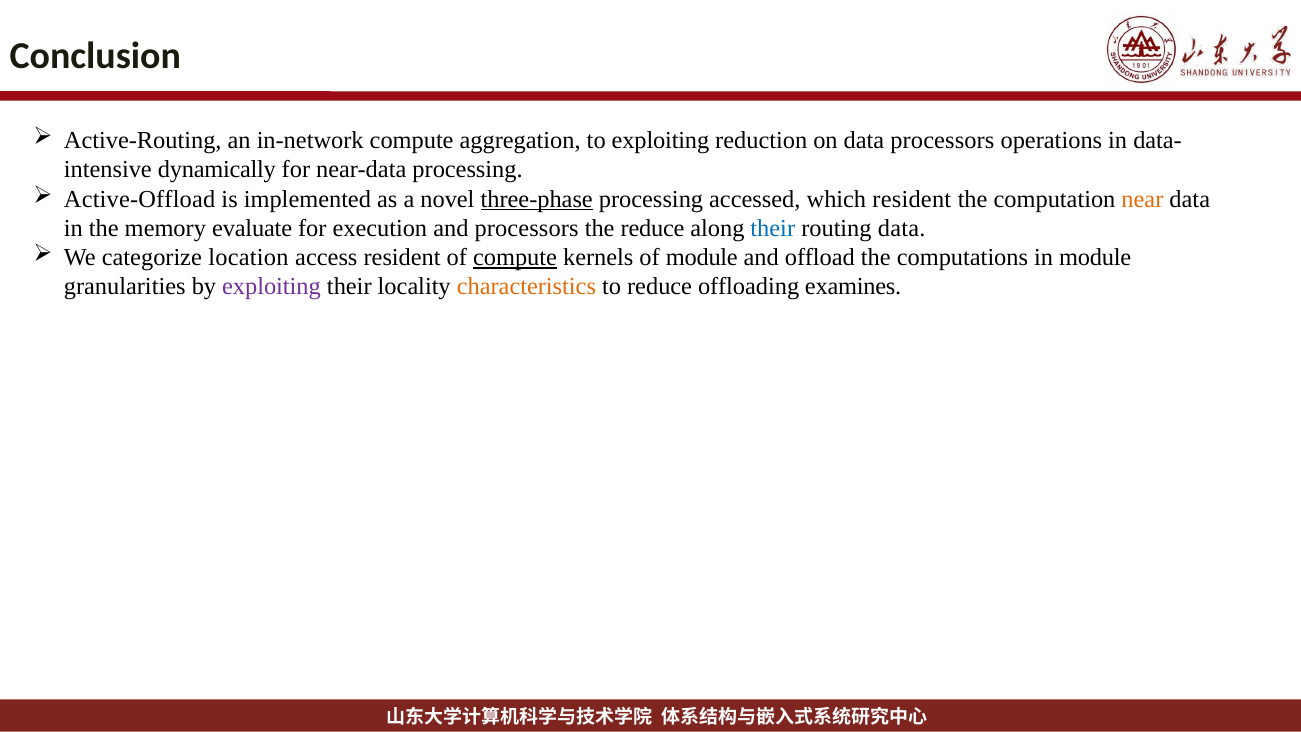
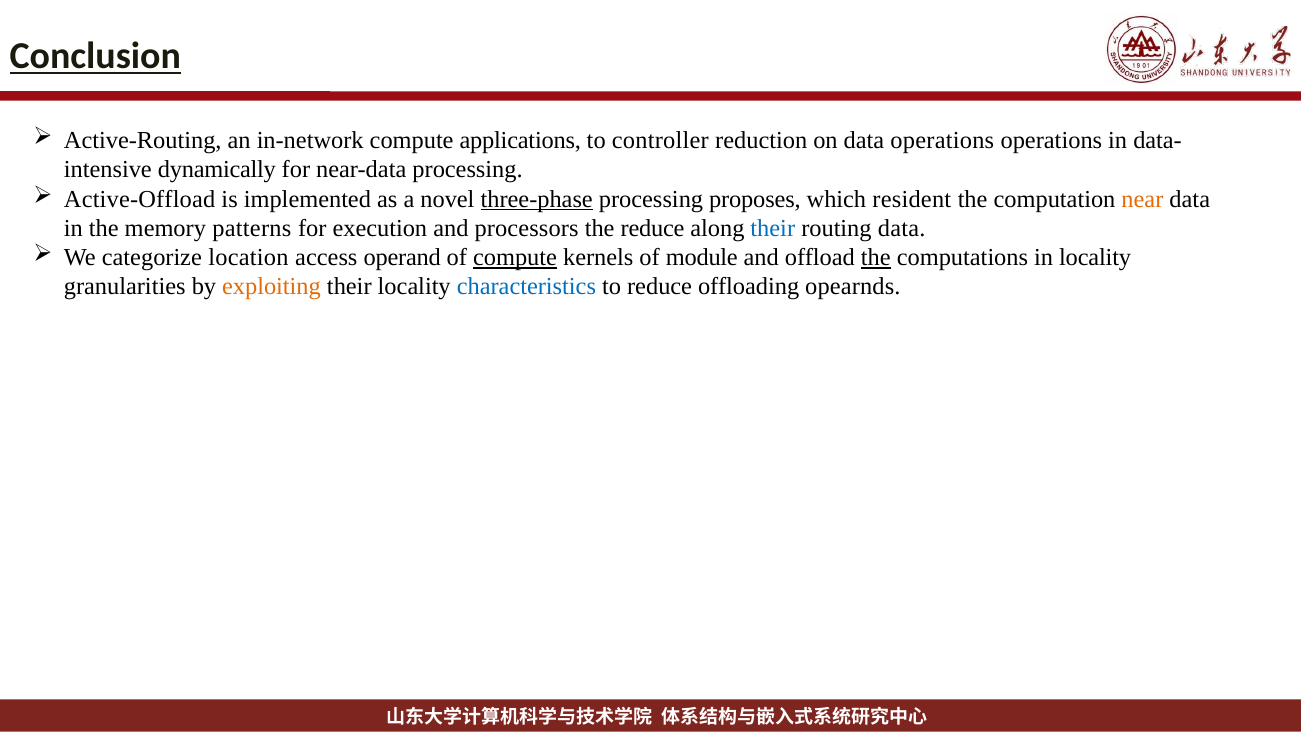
Conclusion underline: none -> present
aggregation: aggregation -> applications
to exploiting: exploiting -> controller
data processors: processors -> operations
accessed: accessed -> proposes
evaluate: evaluate -> patterns
access resident: resident -> operand
the at (876, 258) underline: none -> present
in module: module -> locality
exploiting at (271, 287) colour: purple -> orange
characteristics colour: orange -> blue
examines: examines -> opearnds
